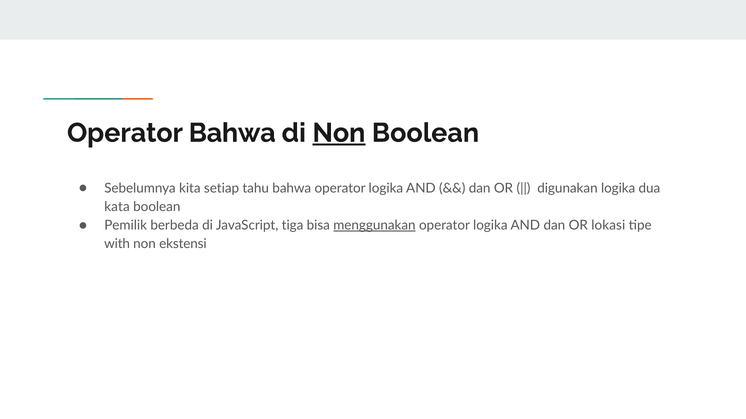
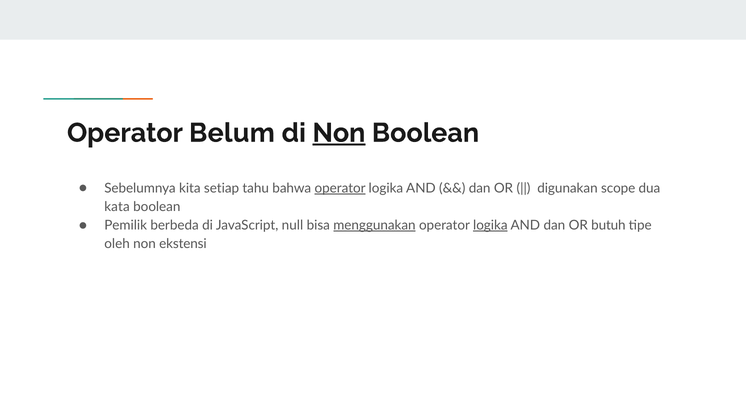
Operator Bahwa: Bahwa -> Belum
operator at (340, 189) underline: none -> present
digunakan logika: logika -> scope
tiga: tiga -> null
logika at (490, 226) underline: none -> present
lokasi: lokasi -> butuh
with: with -> oleh
